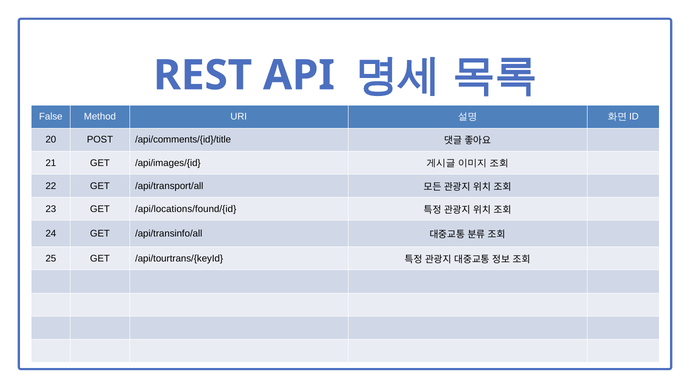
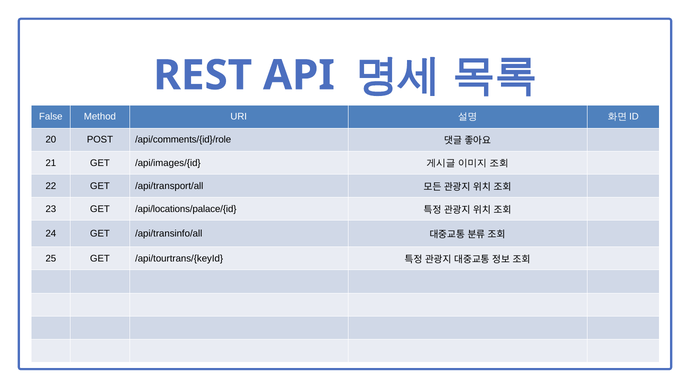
/api/comments/{id}/title: /api/comments/{id}/title -> /api/comments/{id}/role
/api/locations/found/{id: /api/locations/found/{id -> /api/locations/palace/{id
